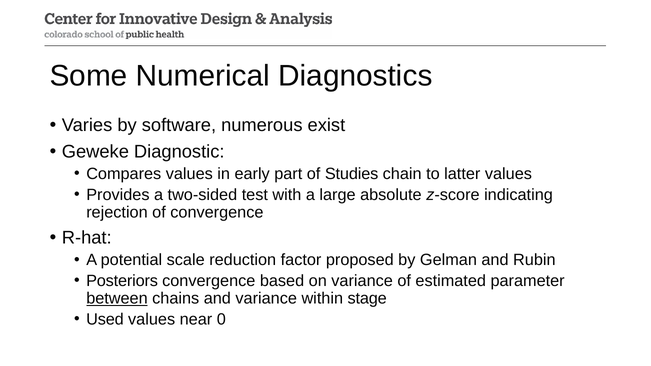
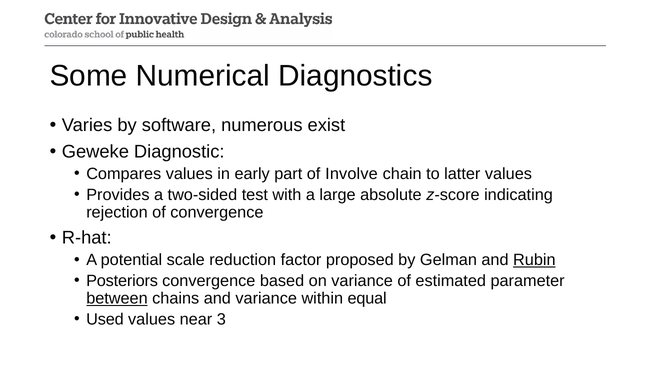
Studies: Studies -> Involve
Rubin underline: none -> present
stage: stage -> equal
0: 0 -> 3
